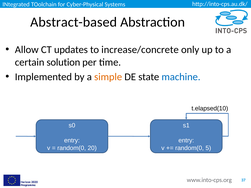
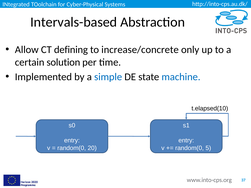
Abstract-based: Abstract-based -> Intervals-based
updates: updates -> defining
simple colour: orange -> blue
